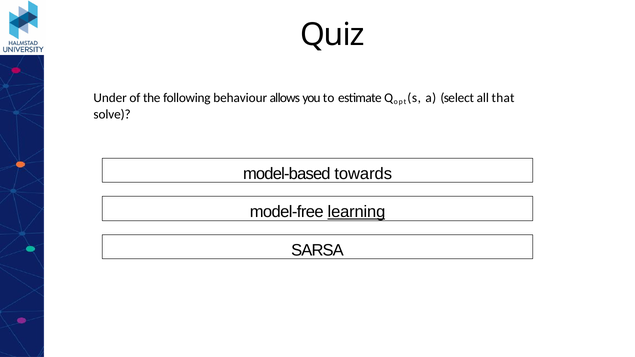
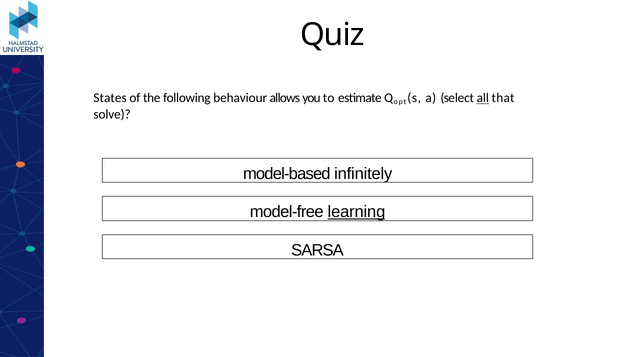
Under: Under -> States
all underline: none -> present
towards: towards -> infinitely
